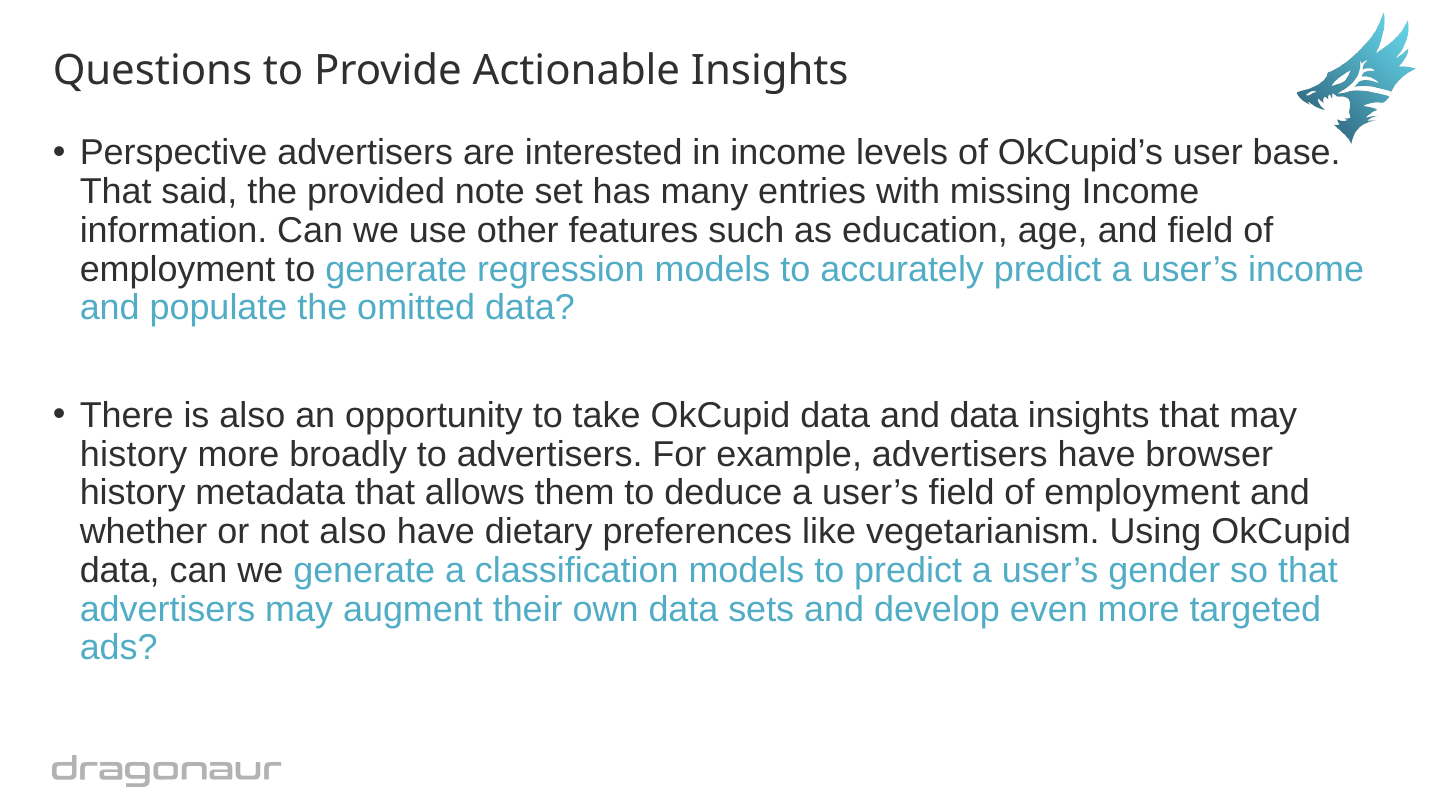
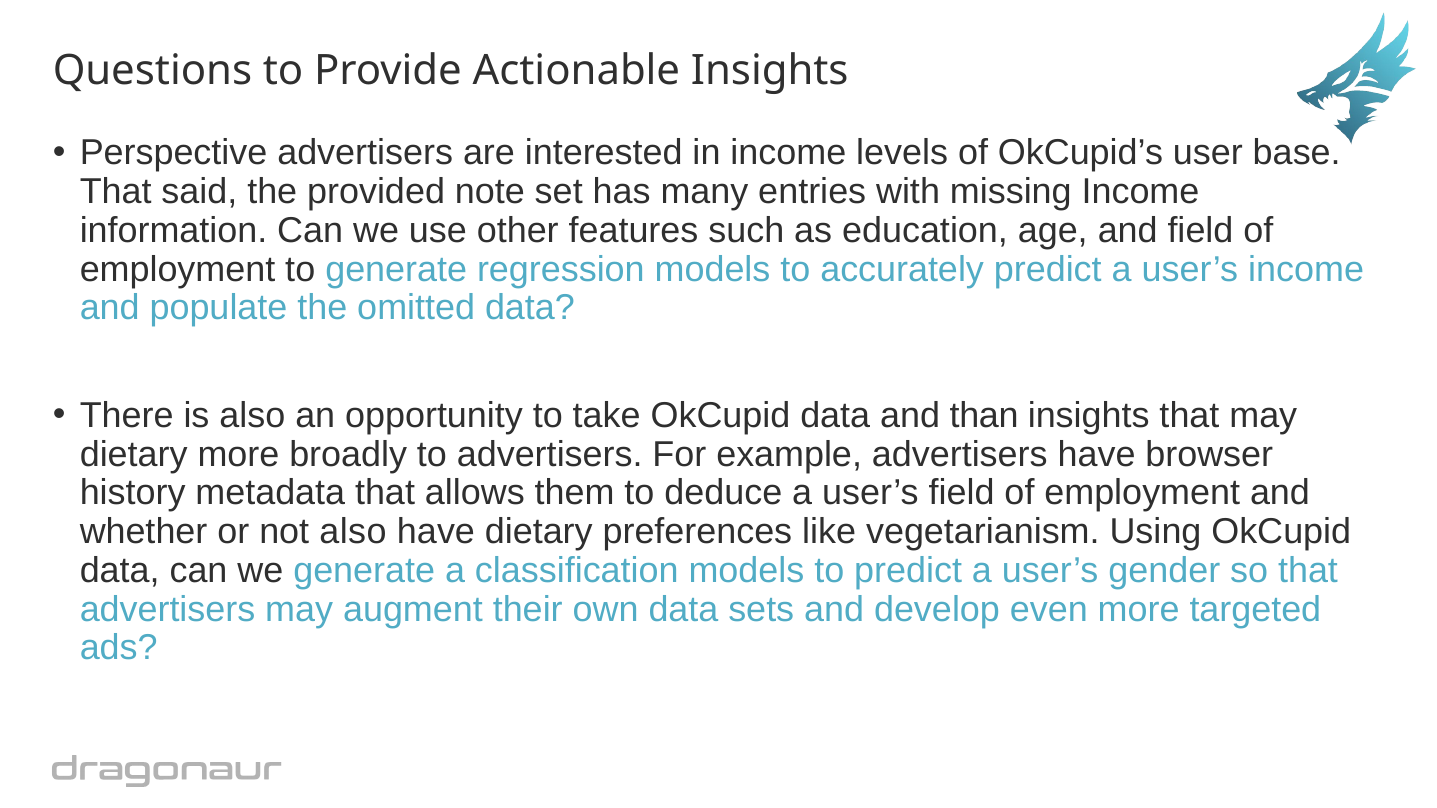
and data: data -> than
history at (134, 454): history -> dietary
